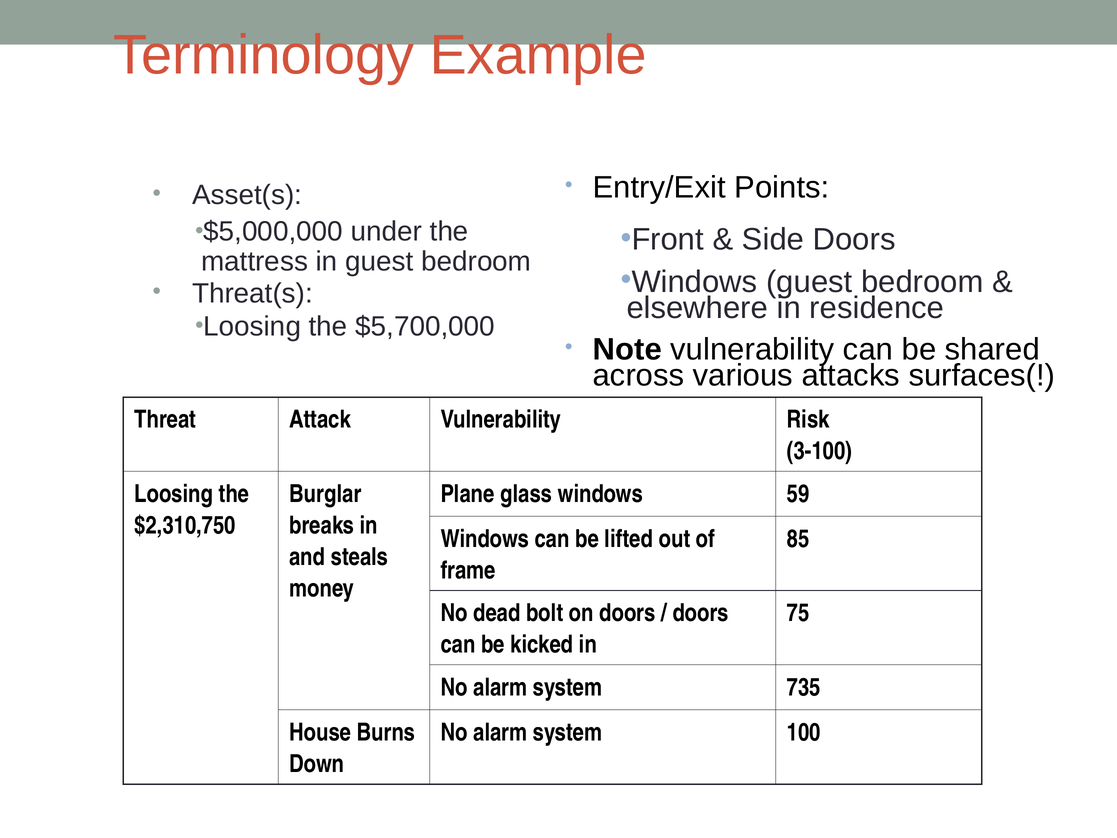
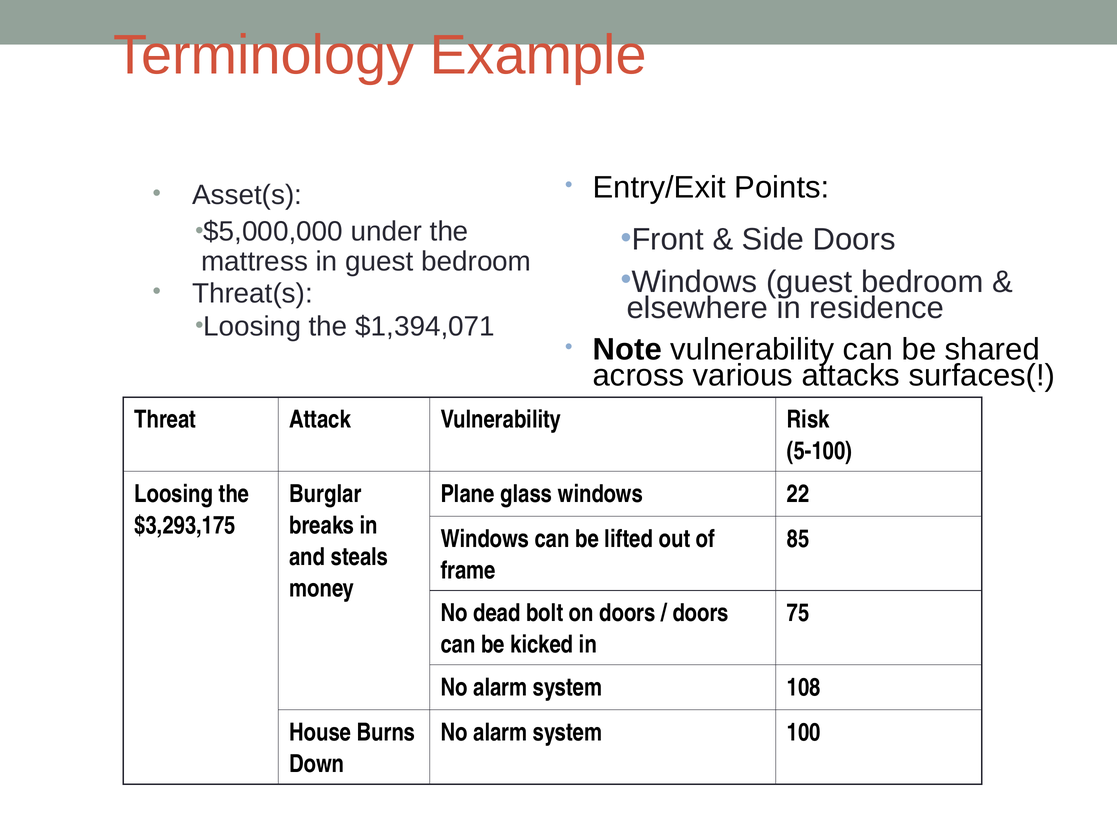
$5,700,000: $5,700,000 -> $1,394,071
3-100: 3-100 -> 5-100
59: 59 -> 22
$2,310,750: $2,310,750 -> $3,293,175
735: 735 -> 108
